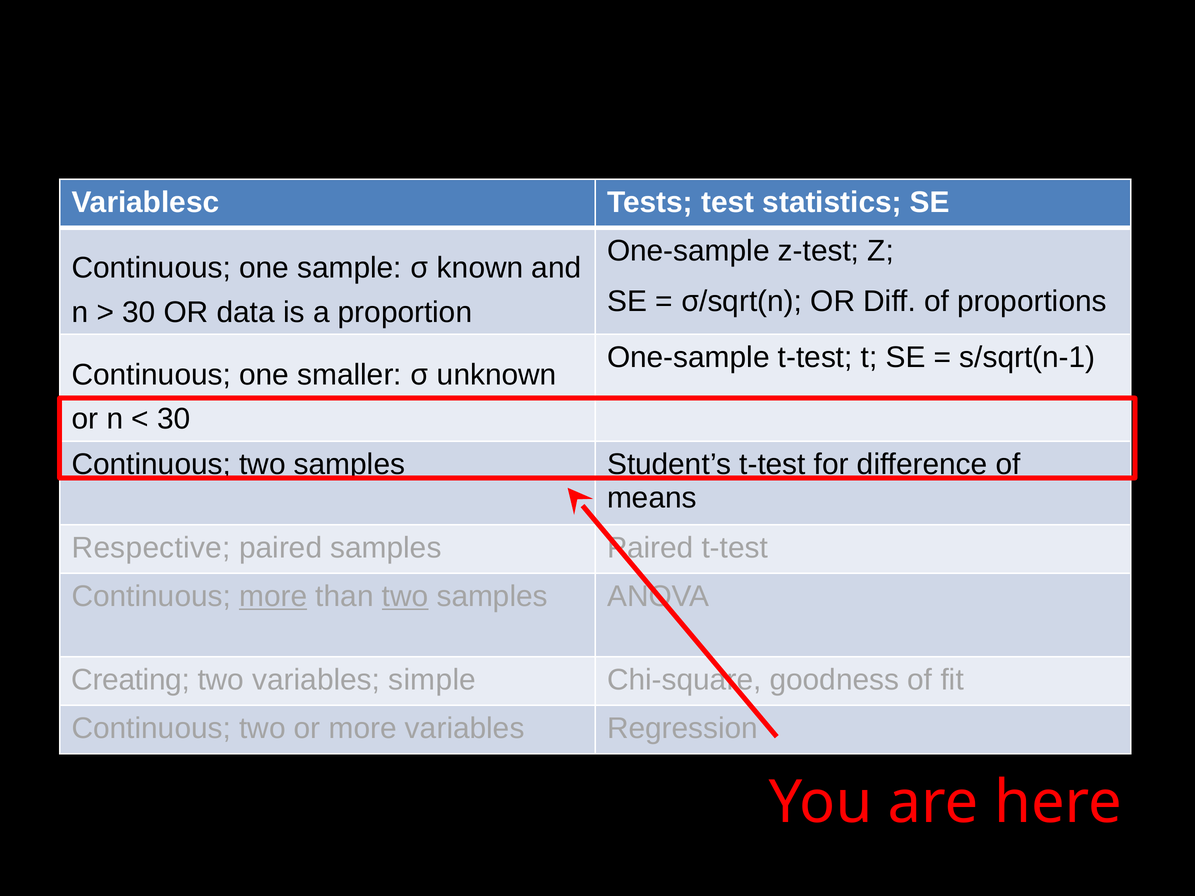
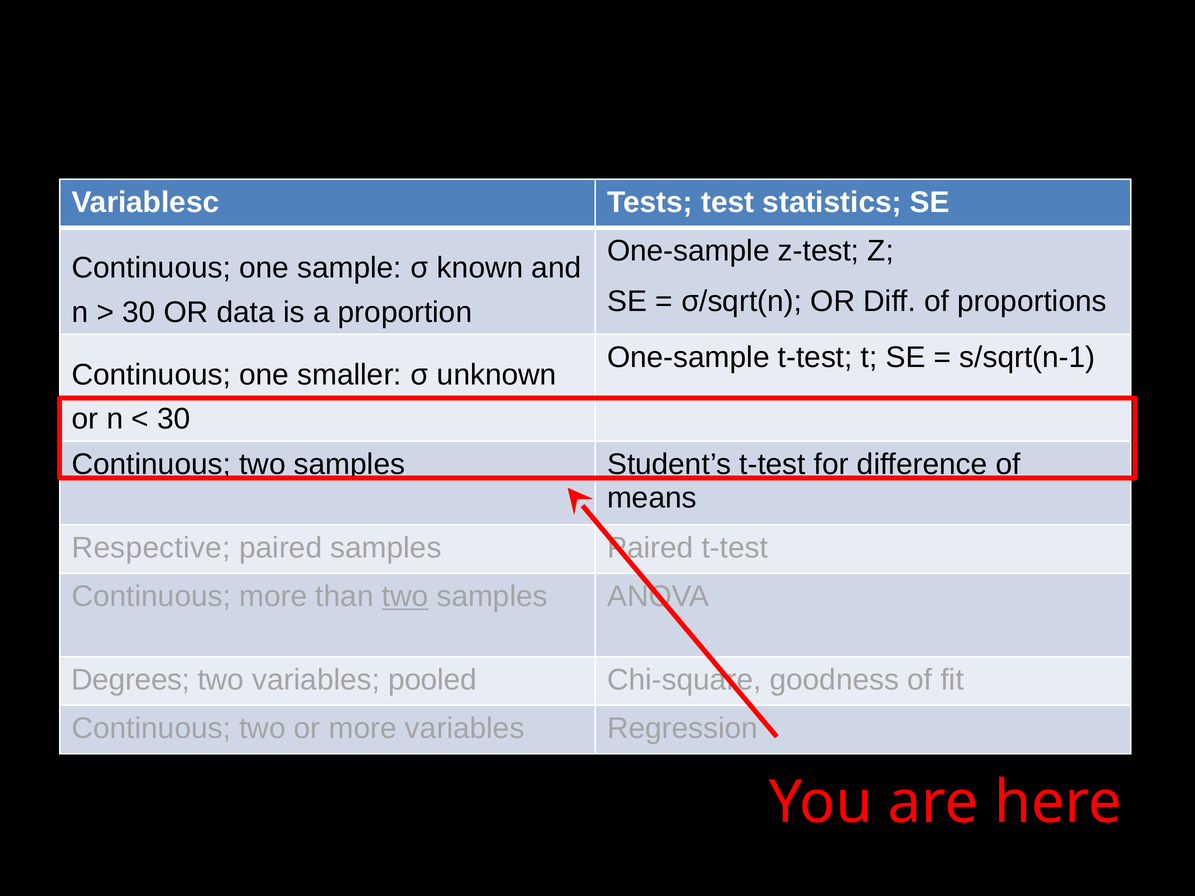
more at (273, 597) underline: present -> none
Creating: Creating -> Degrees
simple: simple -> pooled
